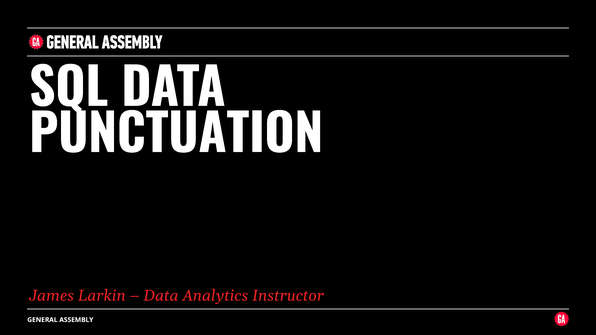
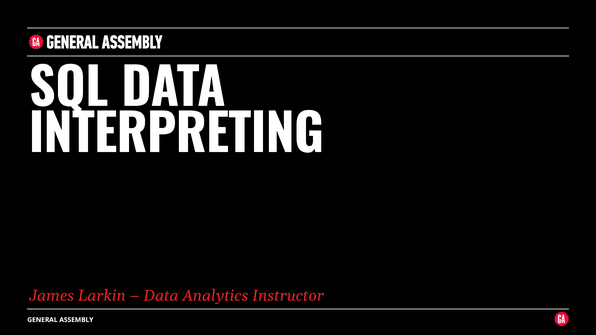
PUNCTUATION: PUNCTUATION -> INTERPRETING
